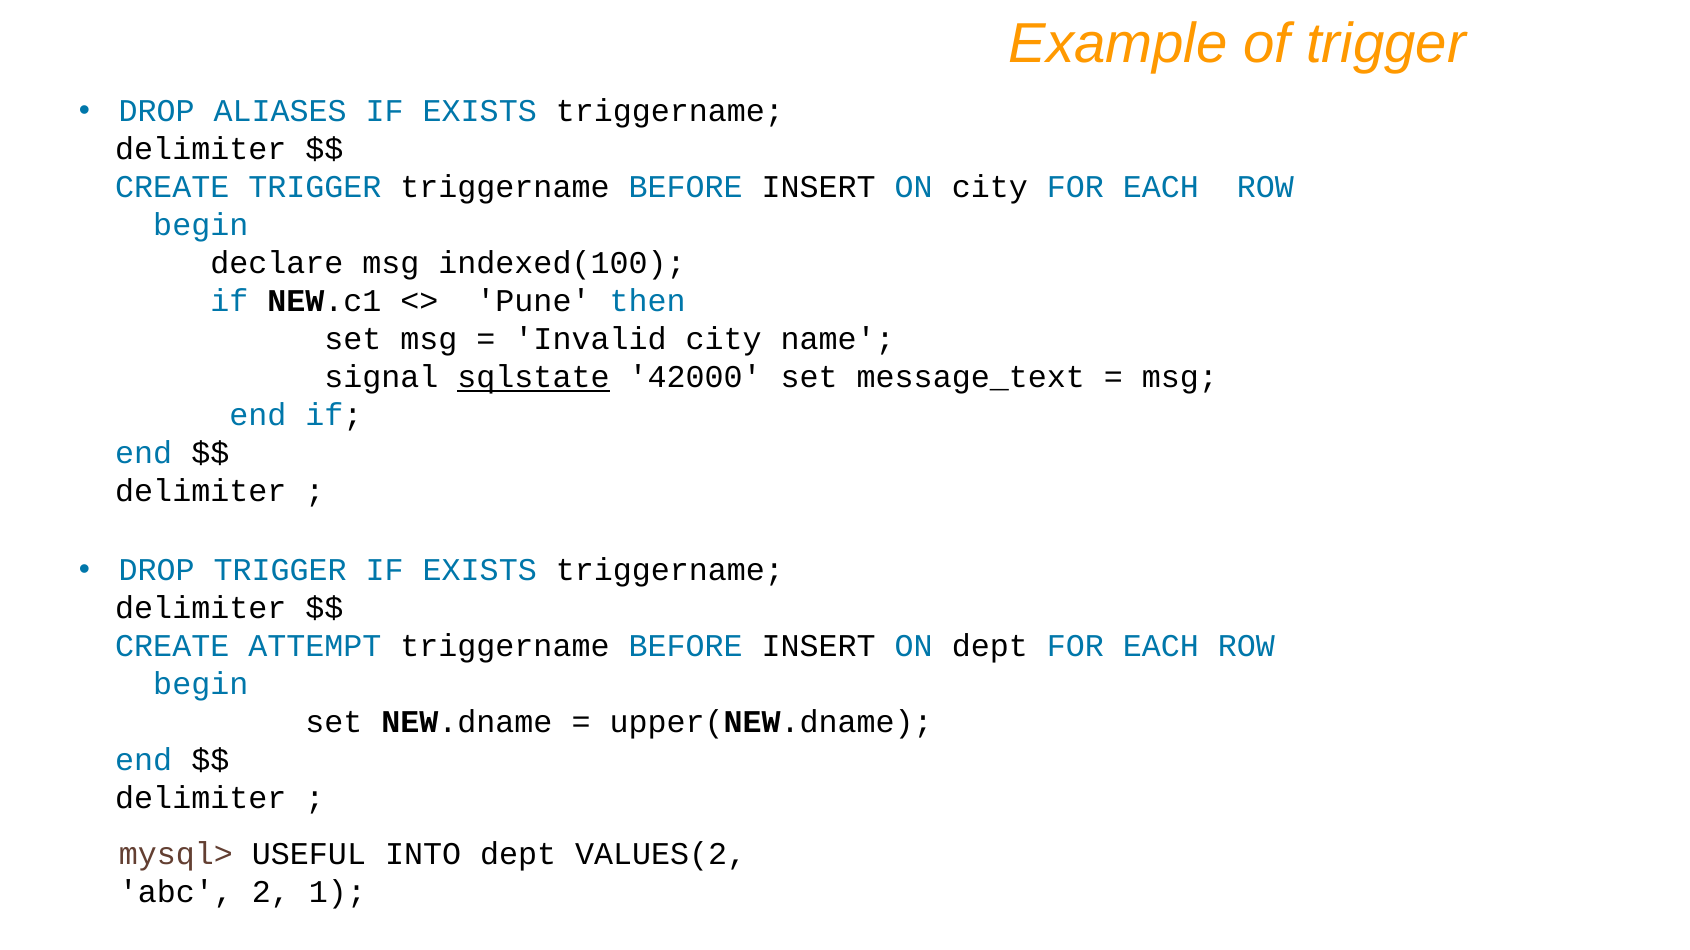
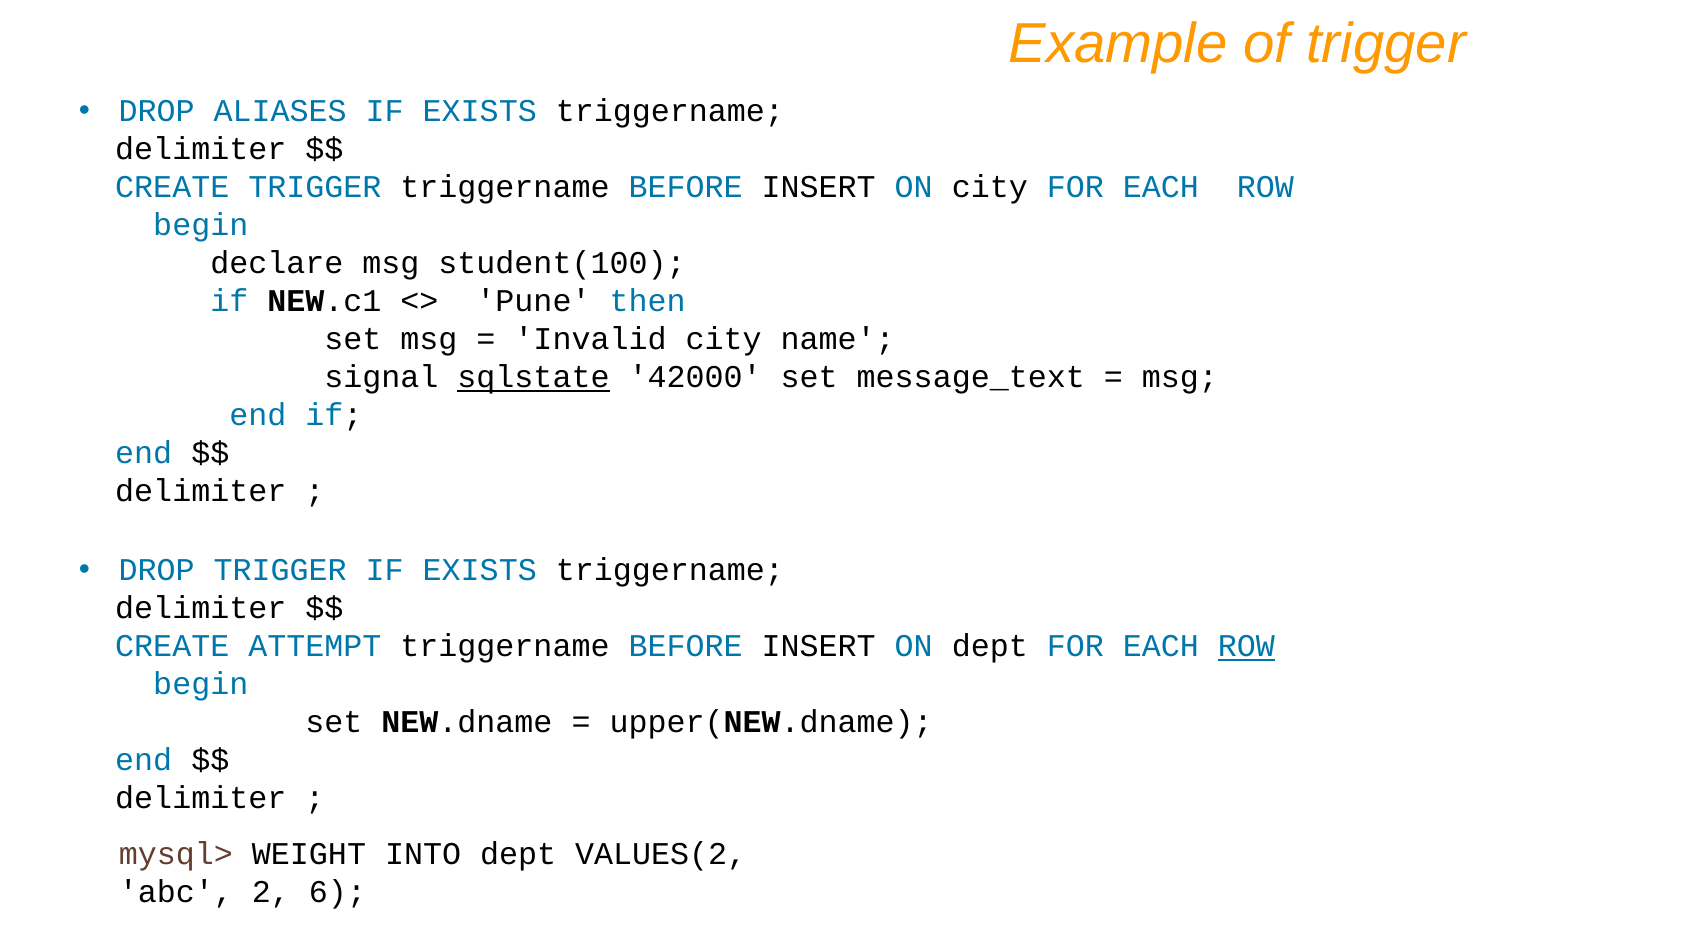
indexed(100: indexed(100 -> student(100
ROW at (1246, 647) underline: none -> present
USEFUL: USEFUL -> WEIGHT
1: 1 -> 6
